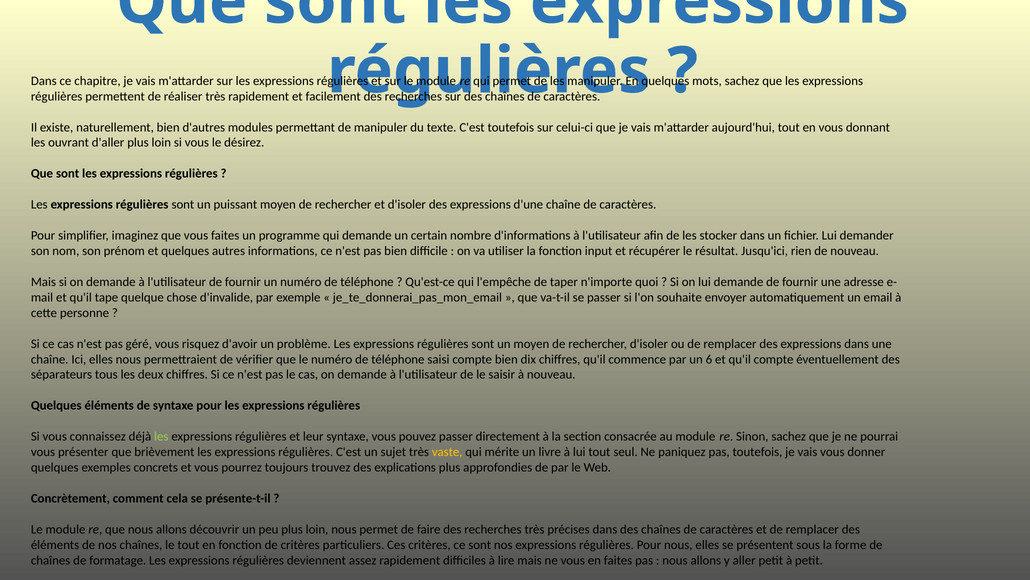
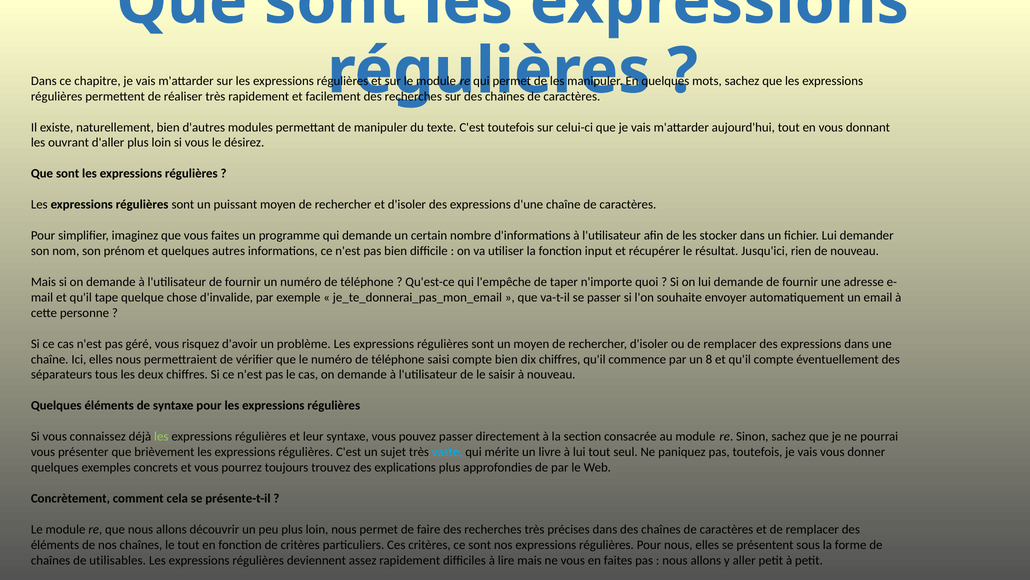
6: 6 -> 8
vaste colour: yellow -> light blue
formatage: formatage -> utilisables
